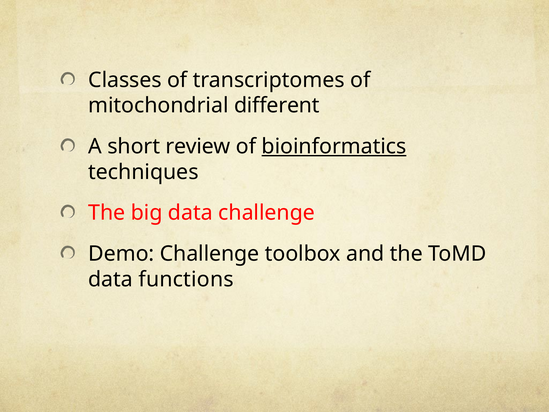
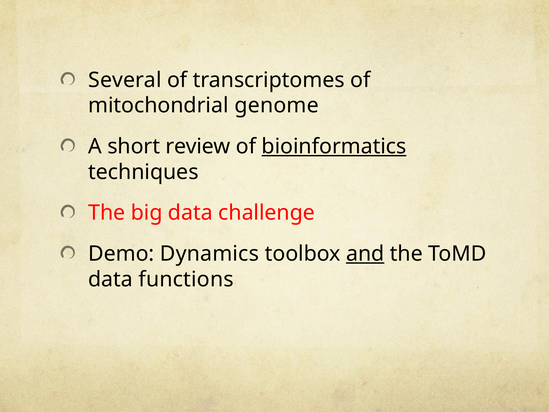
Classes: Classes -> Several
different: different -> genome
Demo Challenge: Challenge -> Dynamics
and underline: none -> present
